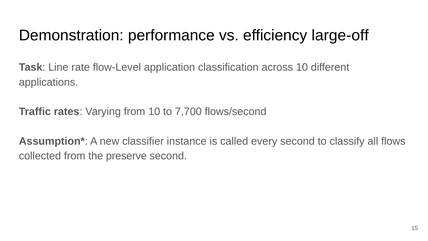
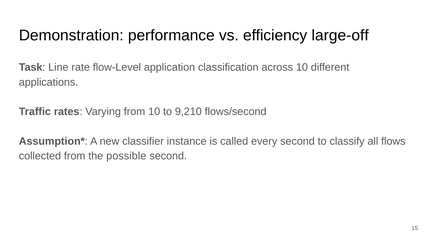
7,700: 7,700 -> 9,210
preserve: preserve -> possible
